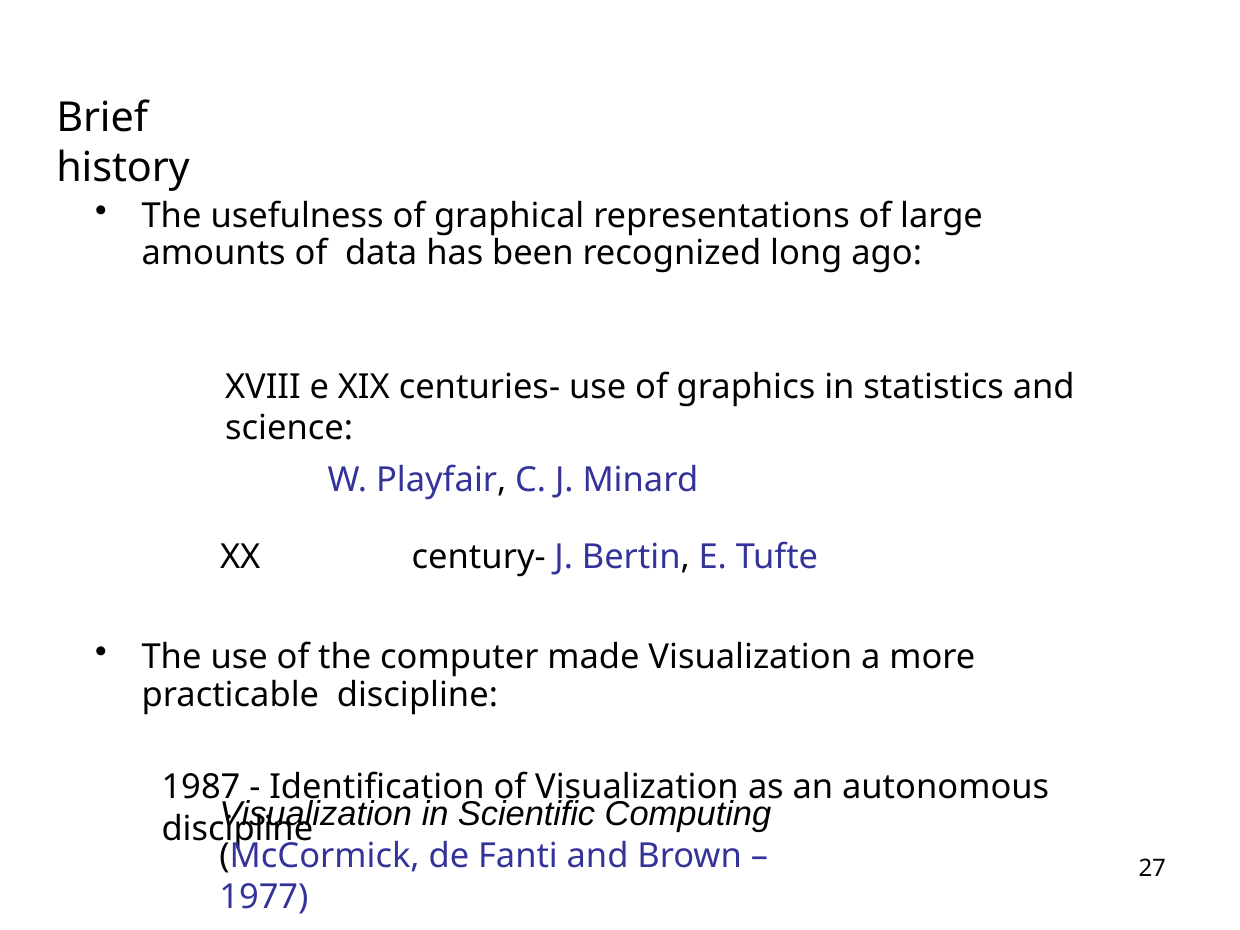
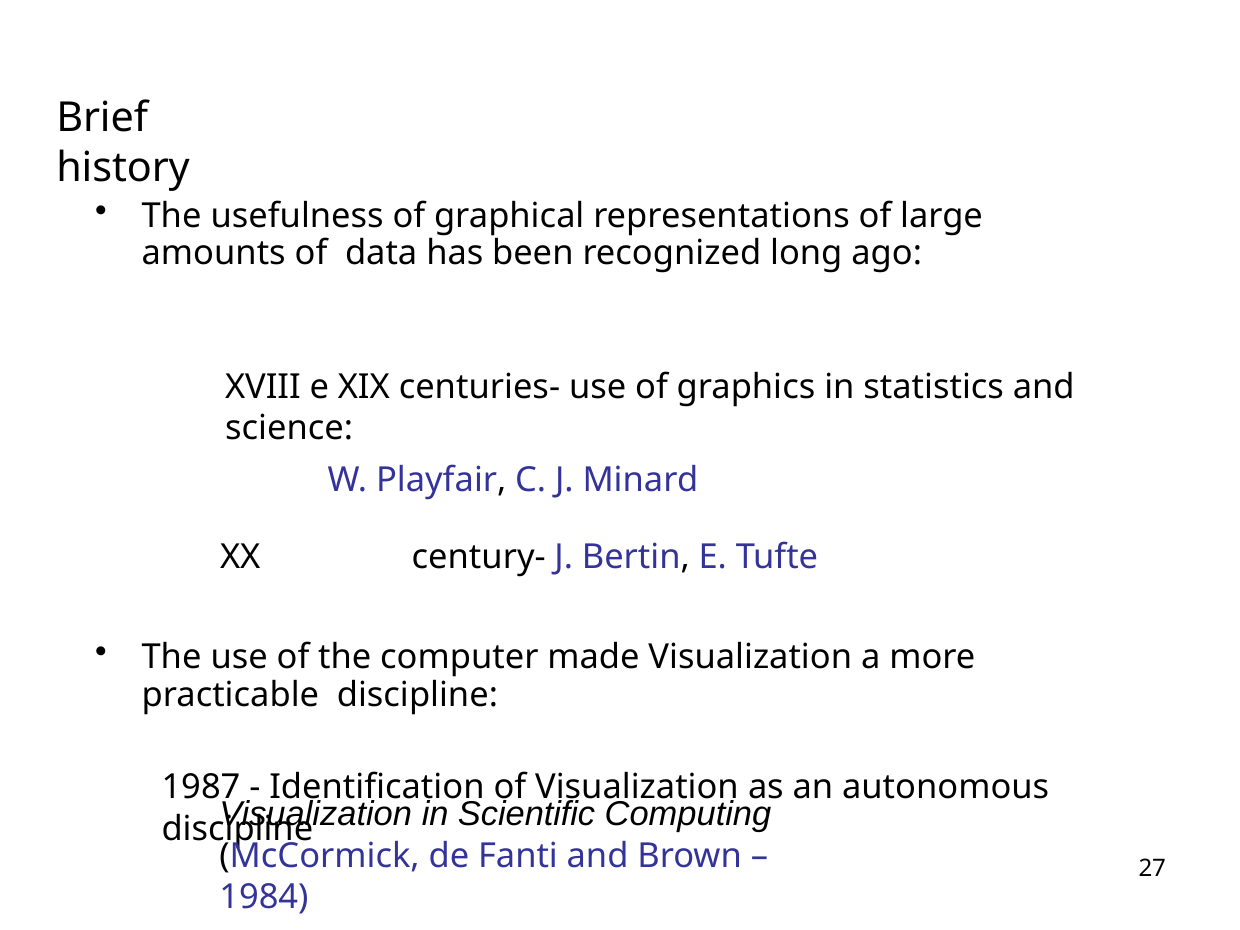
1977: 1977 -> 1984
